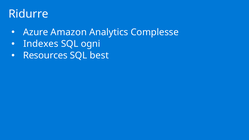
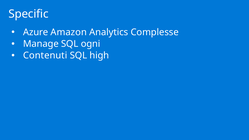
Ridurre: Ridurre -> Specific
Indexes: Indexes -> Manage
Resources: Resources -> Contenuti
best: best -> high
